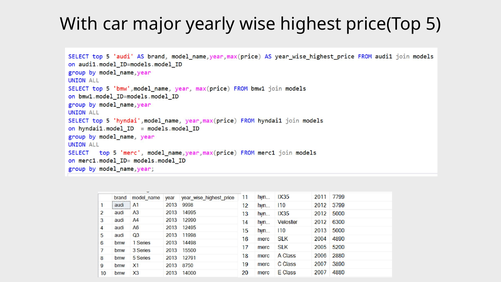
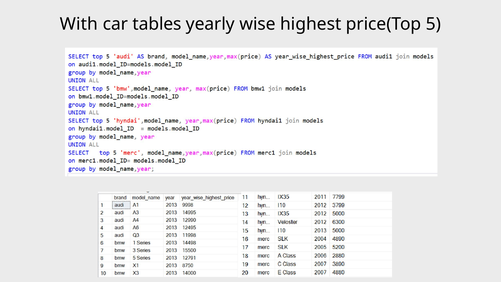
major: major -> tables
